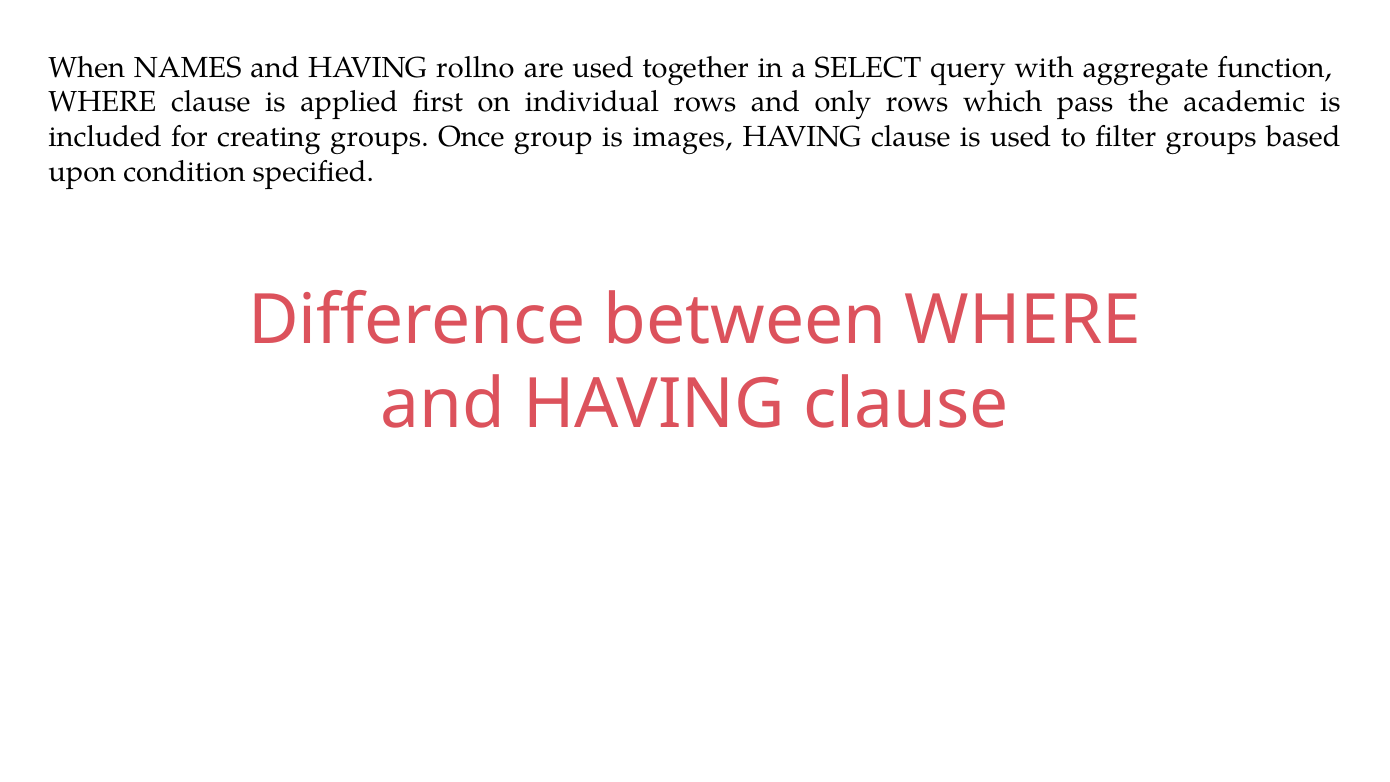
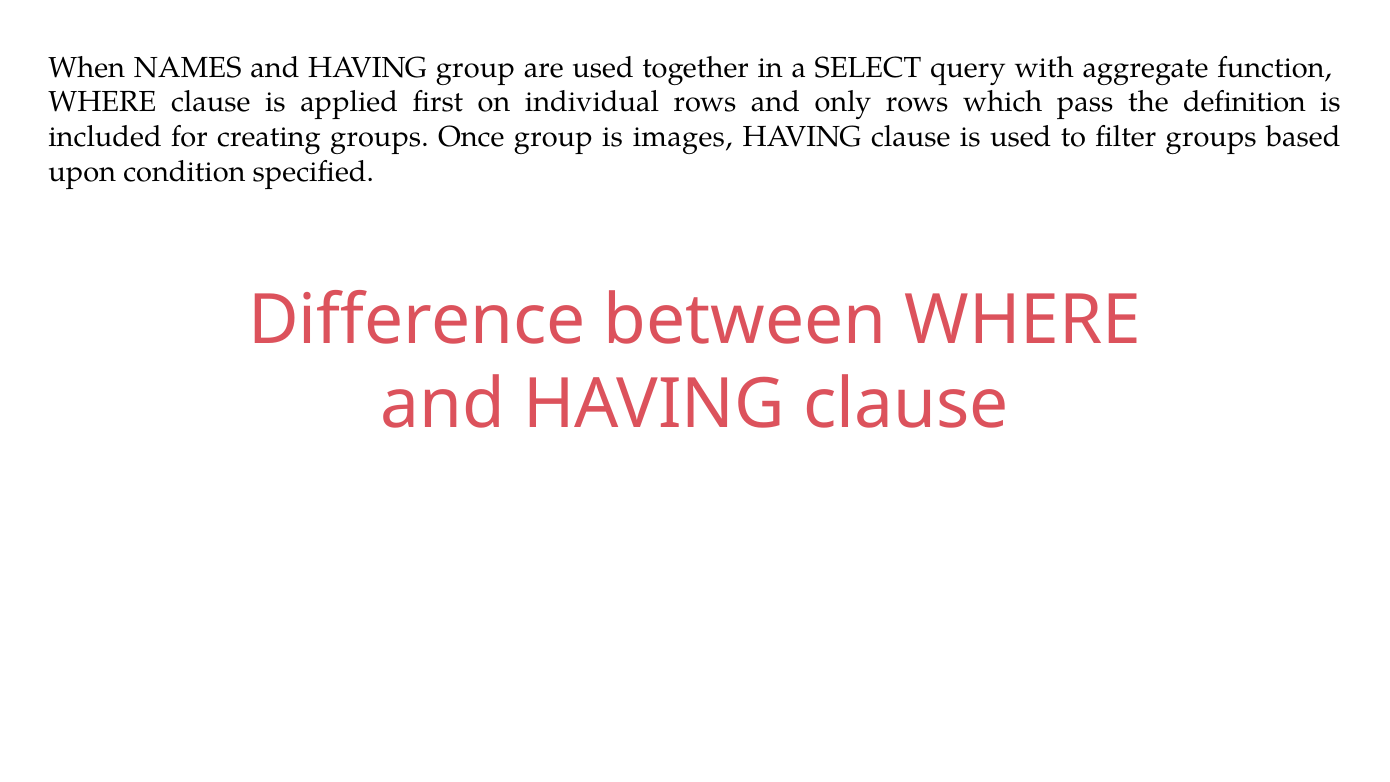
HAVING rollno: rollno -> group
academic: academic -> definition
